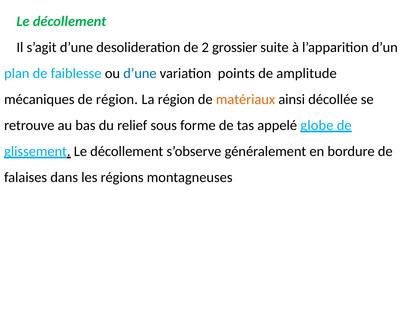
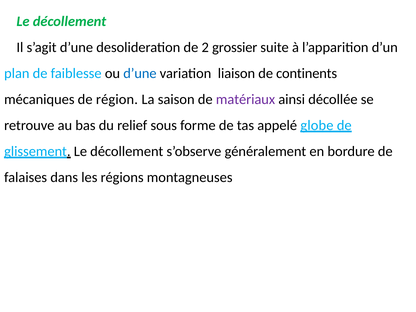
points: points -> liaison
amplitude: amplitude -> continents
La région: région -> saison
matériaux colour: orange -> purple
